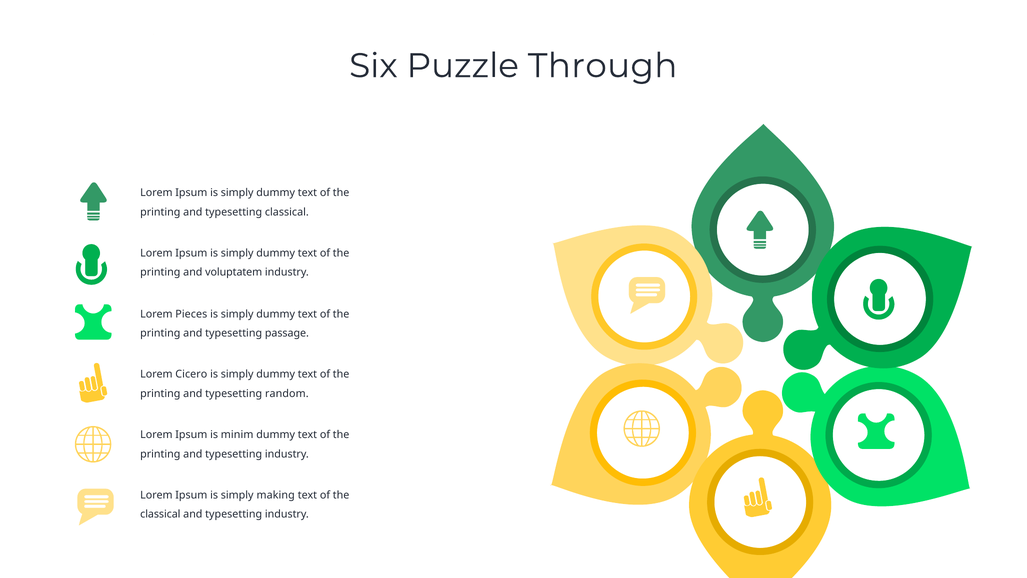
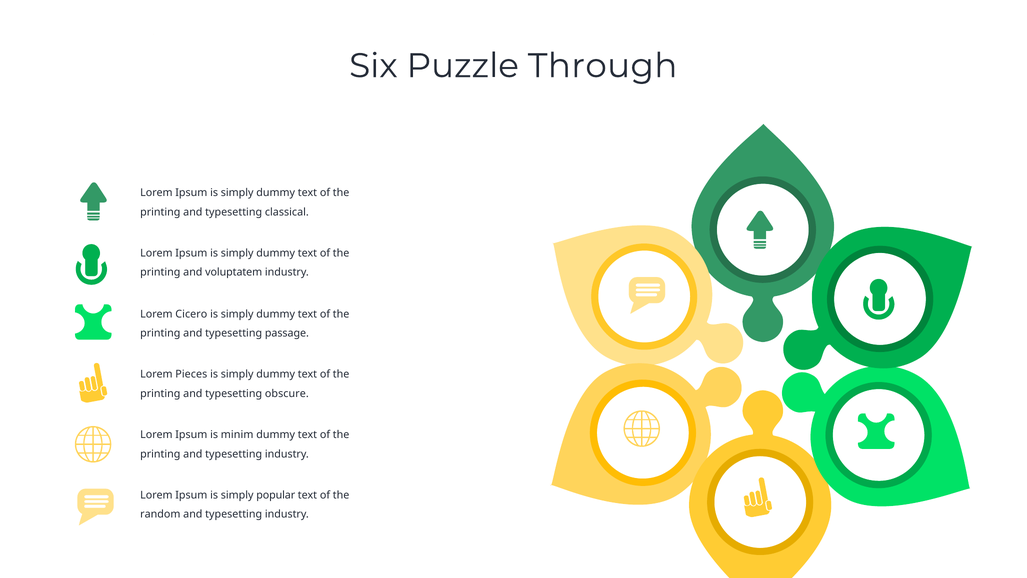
Pieces: Pieces -> Cicero
Cicero: Cicero -> Pieces
random: random -> obscure
making: making -> popular
classical at (160, 514): classical -> random
